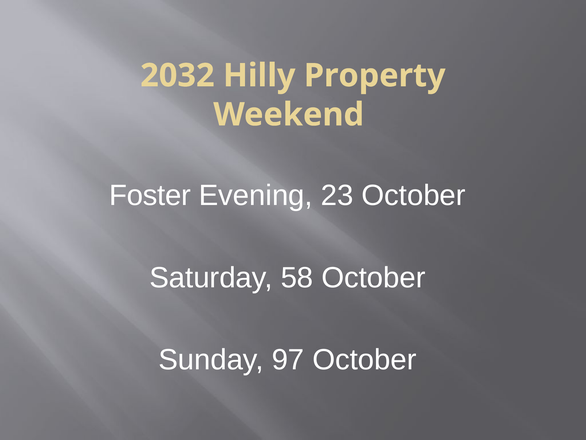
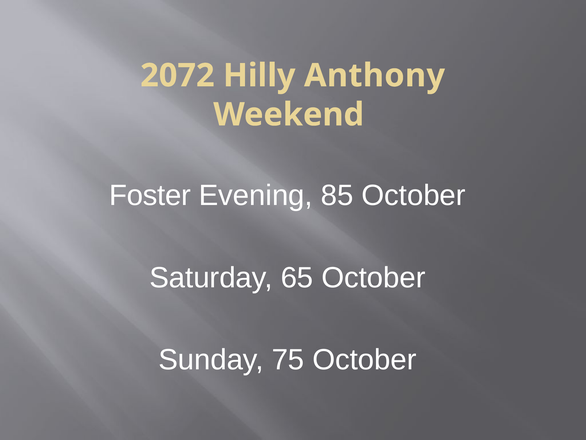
2032: 2032 -> 2072
Property: Property -> Anthony
23: 23 -> 85
58: 58 -> 65
97: 97 -> 75
